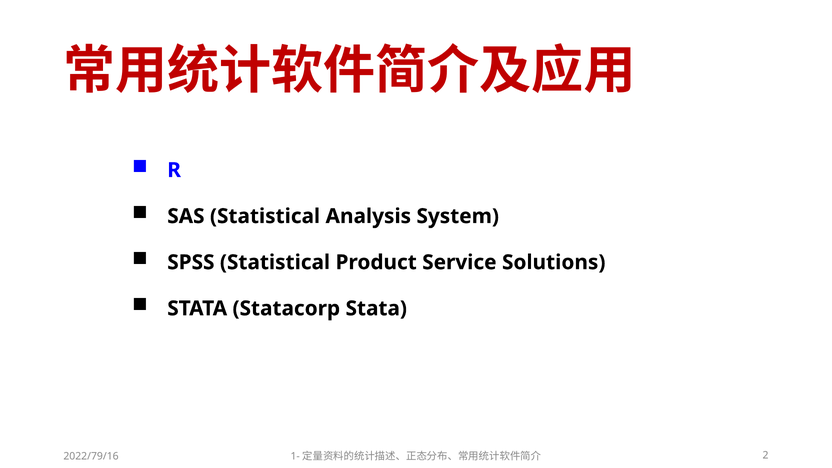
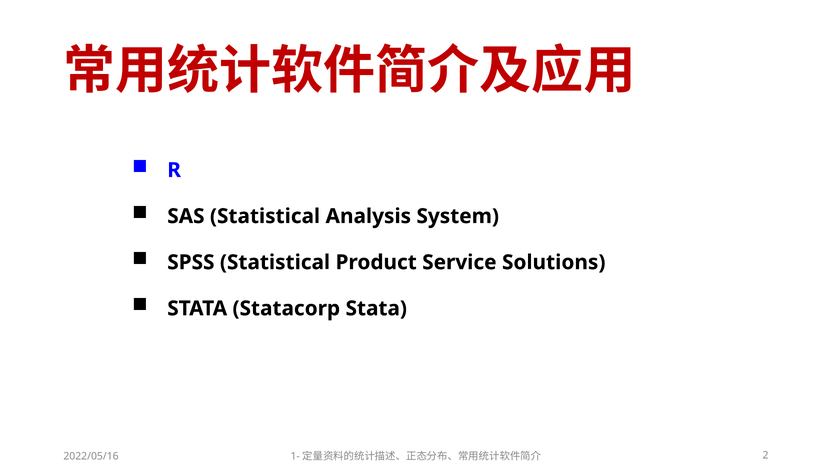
2022/79/16: 2022/79/16 -> 2022/05/16
